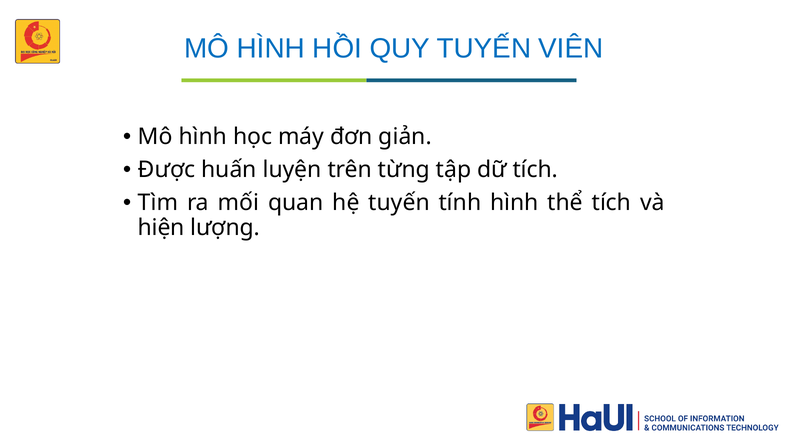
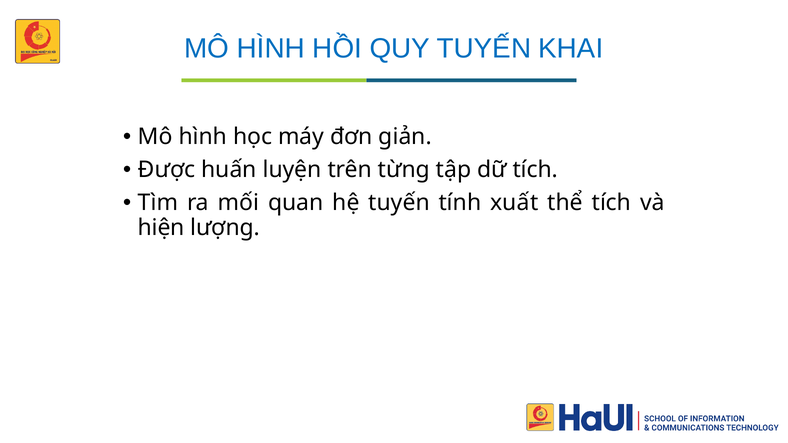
VIÊN: VIÊN -> KHAI
tính hình: hình -> xuất
